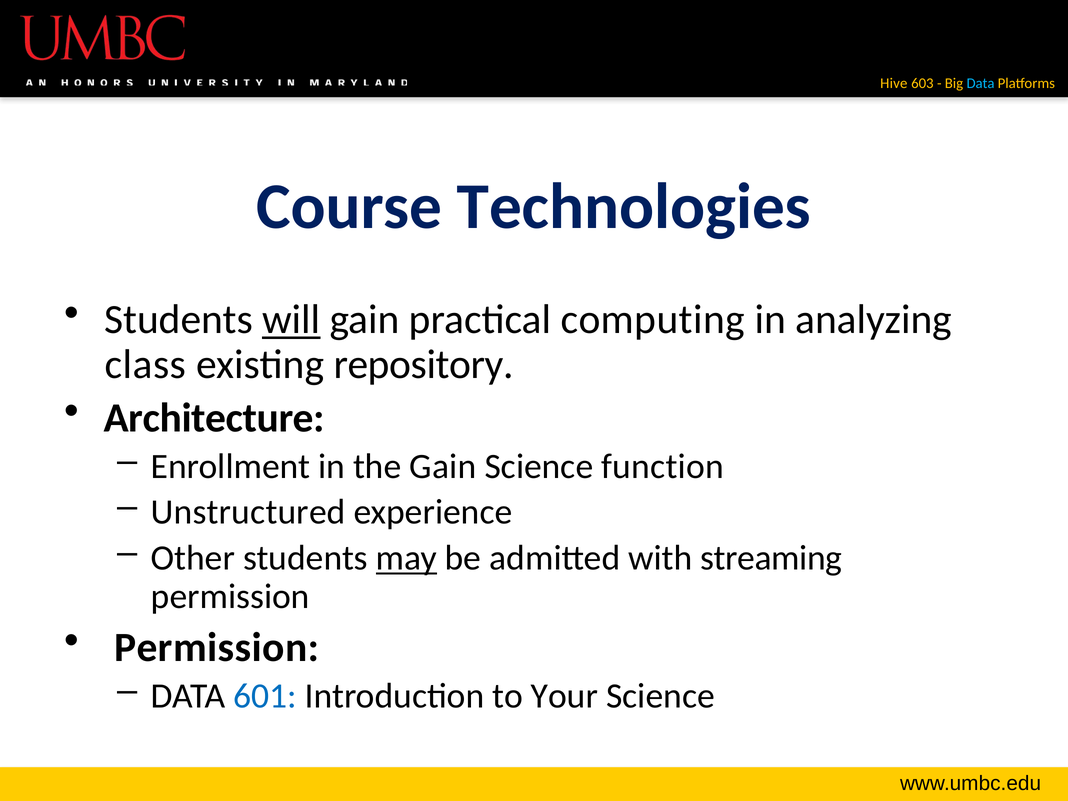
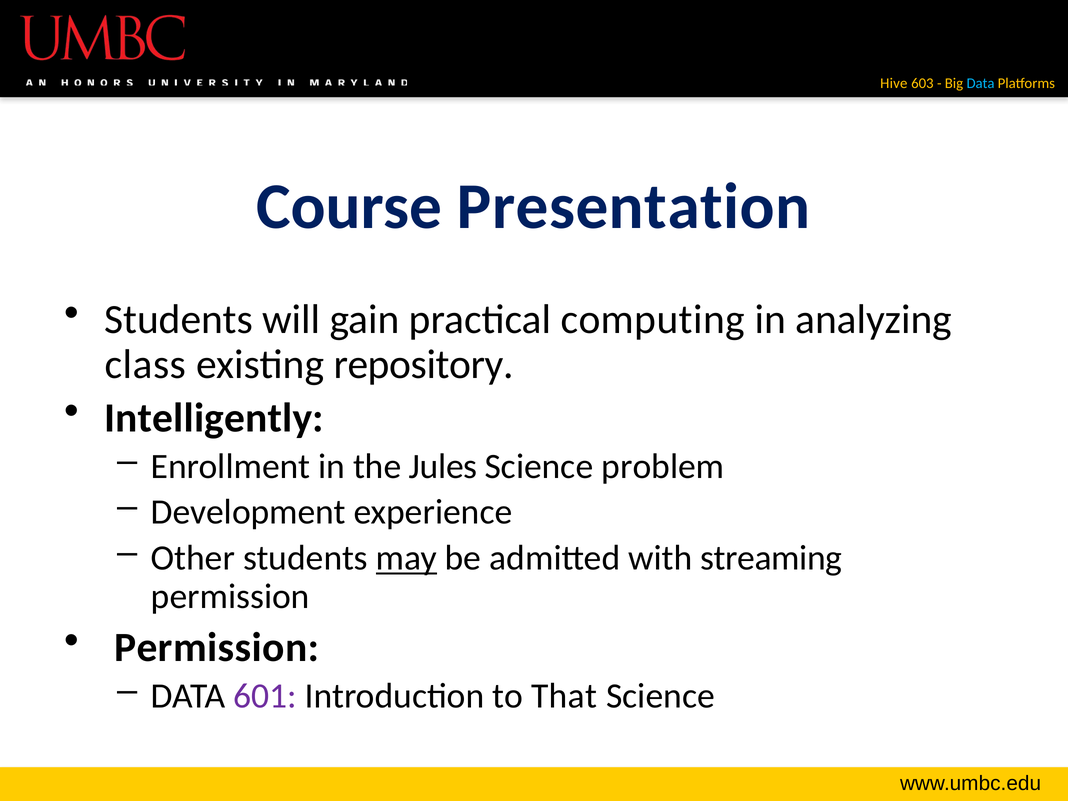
Technologies: Technologies -> Presentation
will underline: present -> none
Architecture: Architecture -> Intelligently
the Gain: Gain -> Jules
function: function -> problem
Unstructured: Unstructured -> Development
601 colour: blue -> purple
Your: Your -> That
